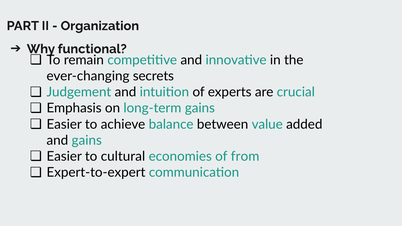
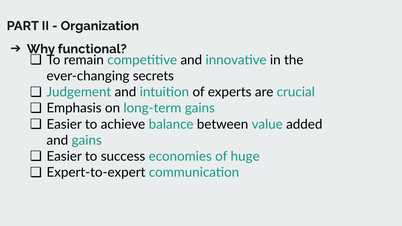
cultural: cultural -> success
from: from -> huge
